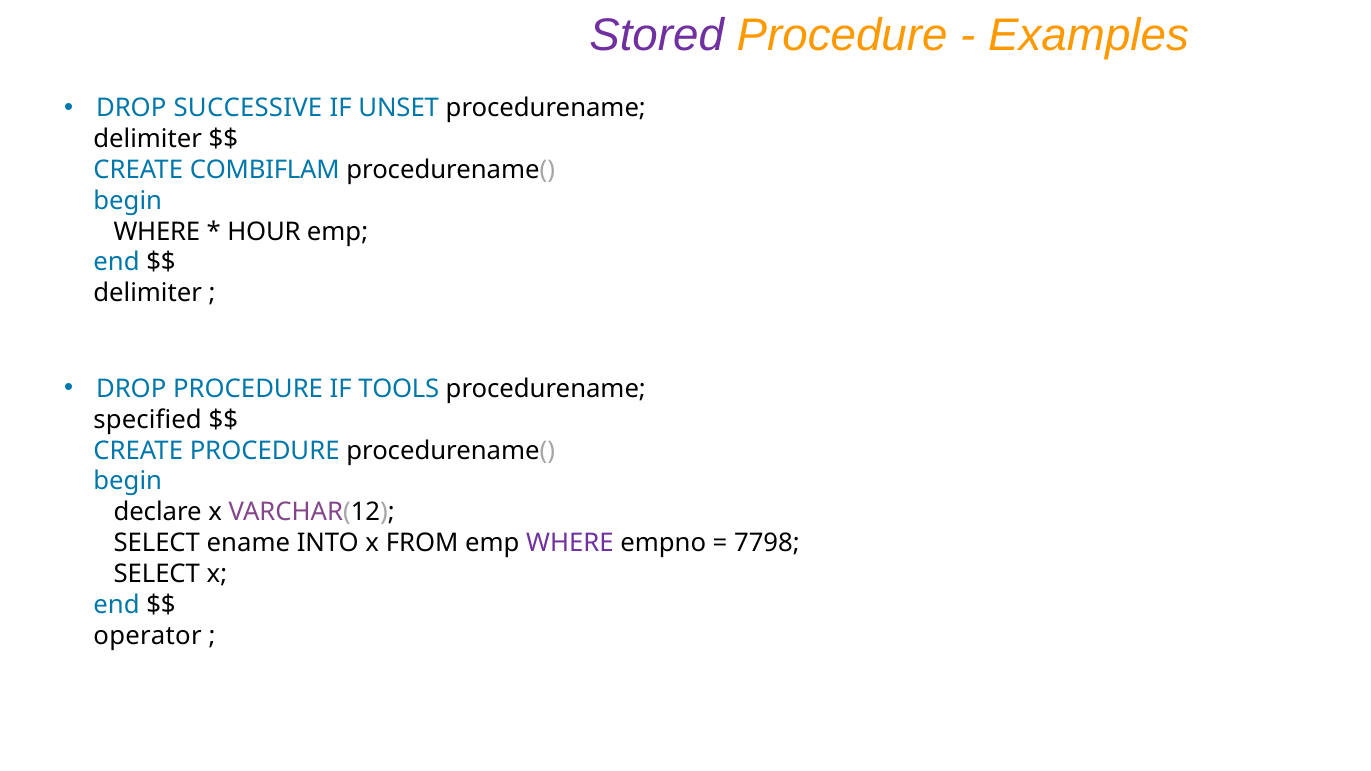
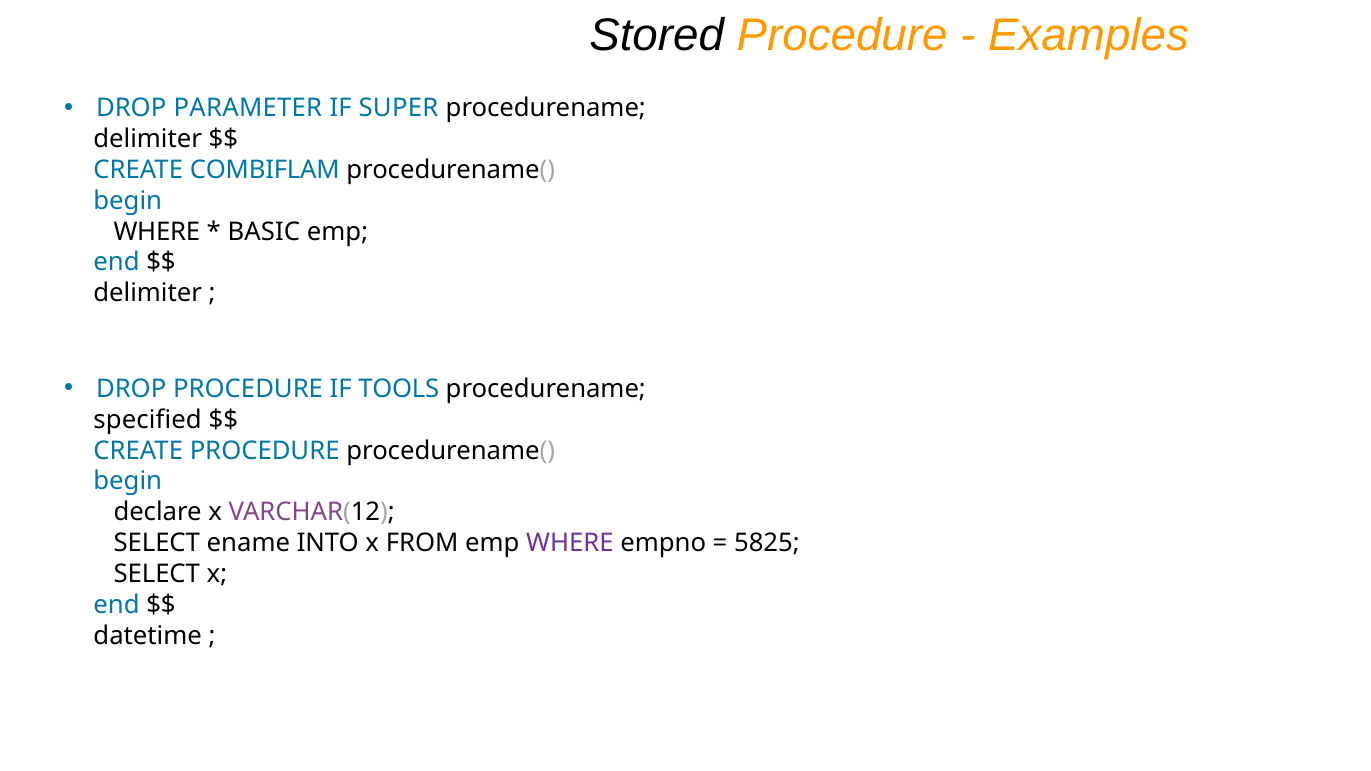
Stored colour: purple -> black
SUCCESSIVE: SUCCESSIVE -> PARAMETER
UNSET: UNSET -> SUPER
HOUR: HOUR -> BASIC
7798: 7798 -> 5825
operator: operator -> datetime
